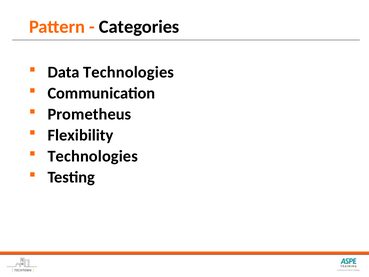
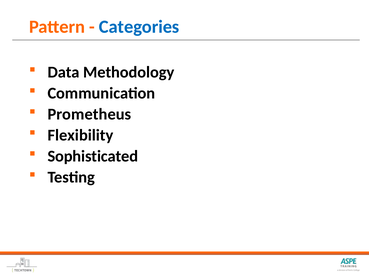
Categories colour: black -> blue
Data Technologies: Technologies -> Methodology
Technologies at (93, 156): Technologies -> Sophisticated
